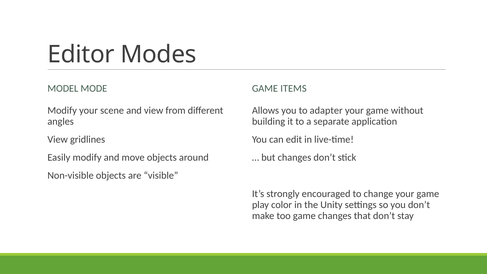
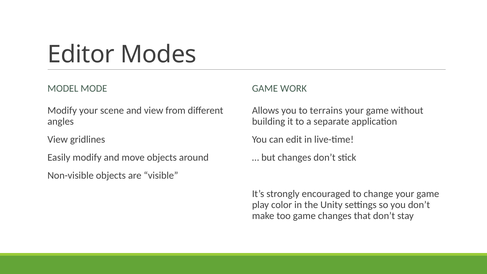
ITEMS: ITEMS -> WORK
adapter: adapter -> terrains
